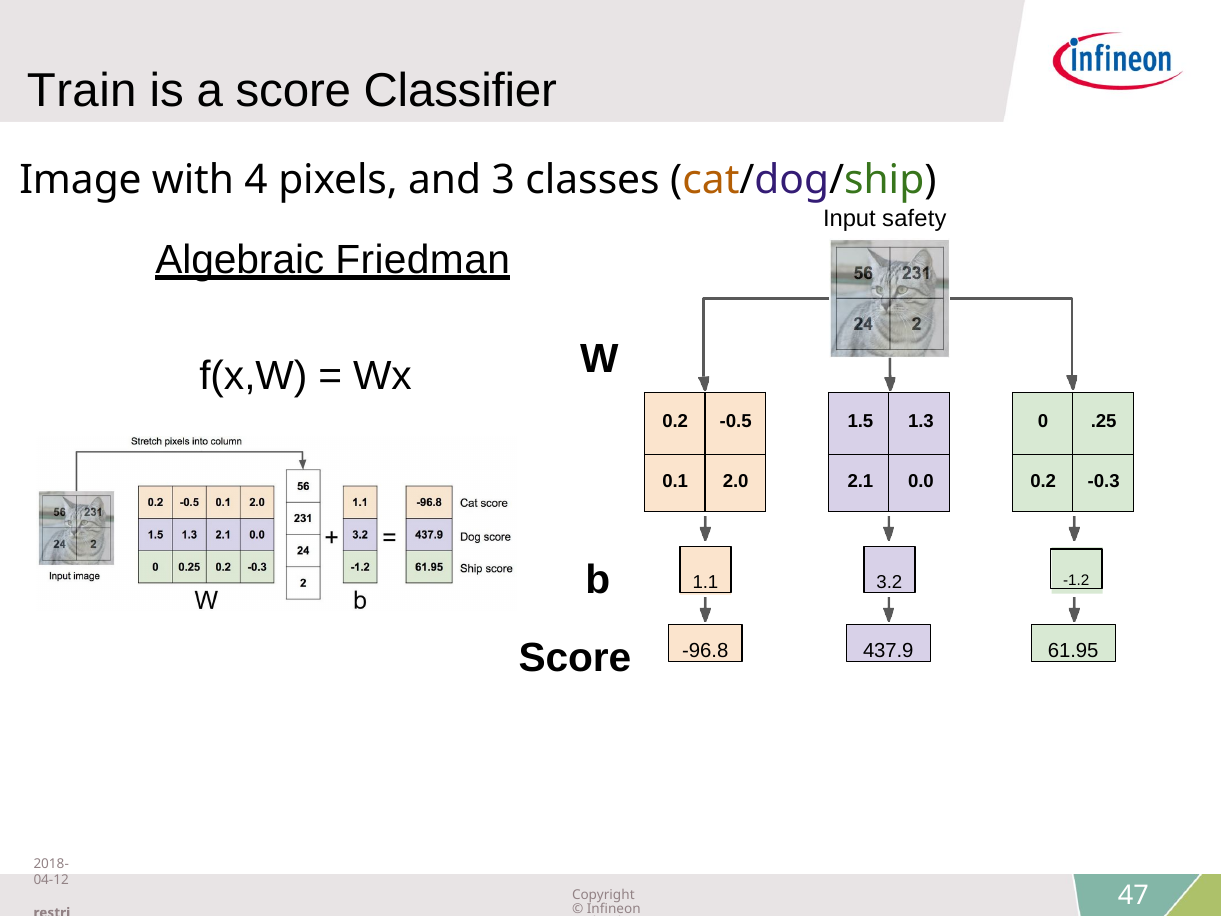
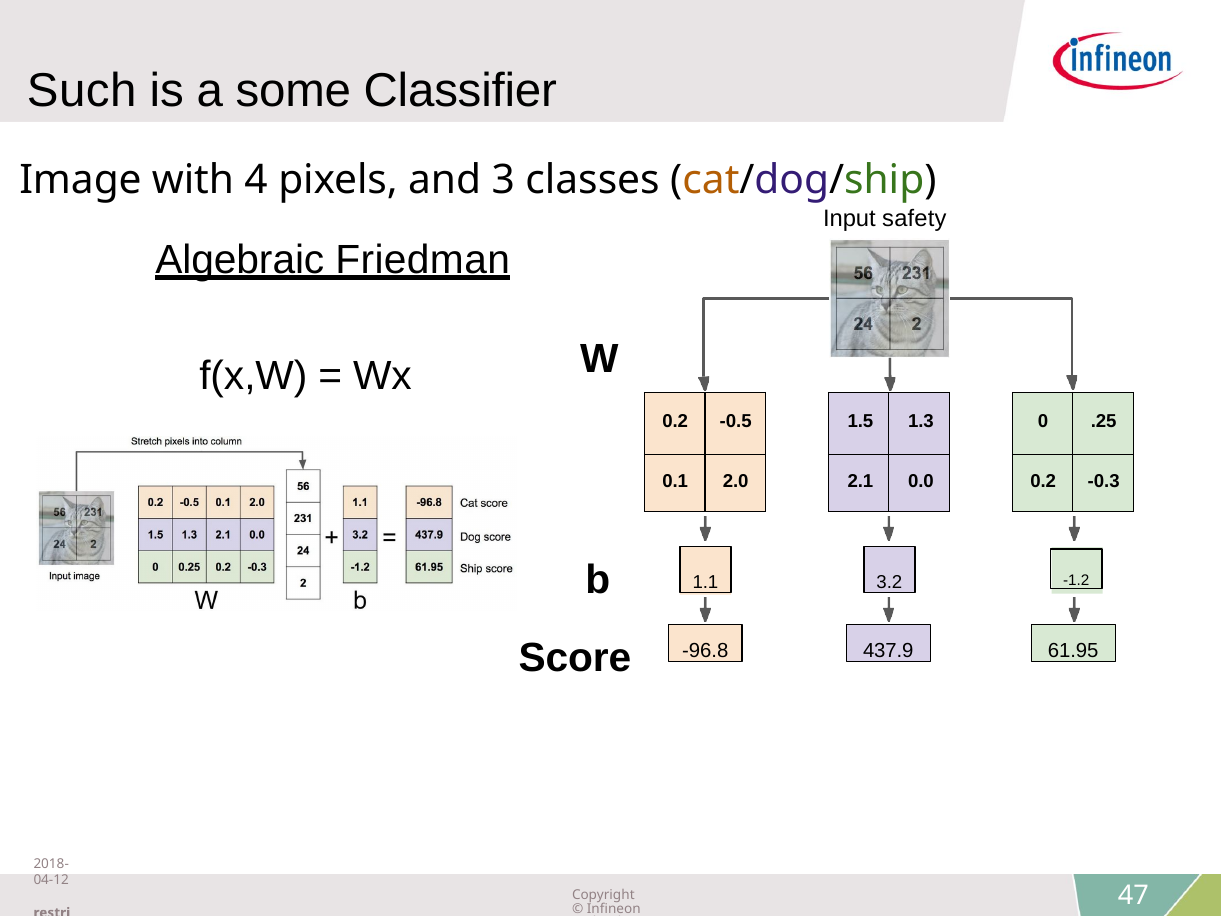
Train: Train -> Such
a score: score -> some
